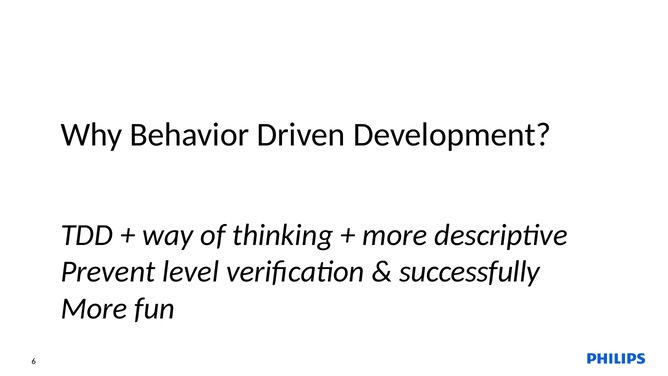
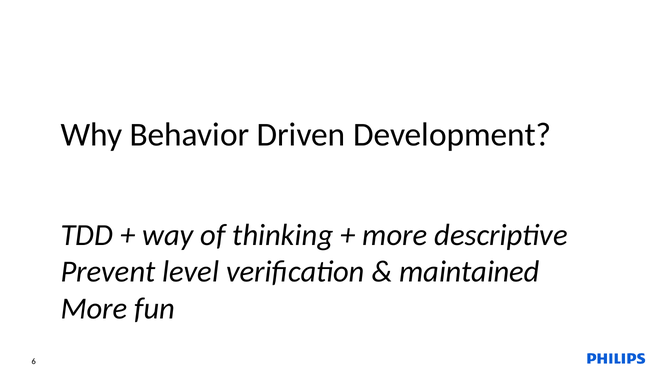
successfully: successfully -> maintained
